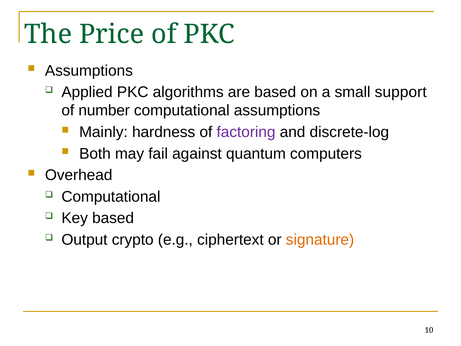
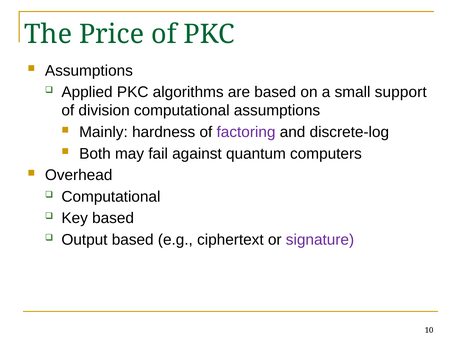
number: number -> division
Output crypto: crypto -> based
signature colour: orange -> purple
